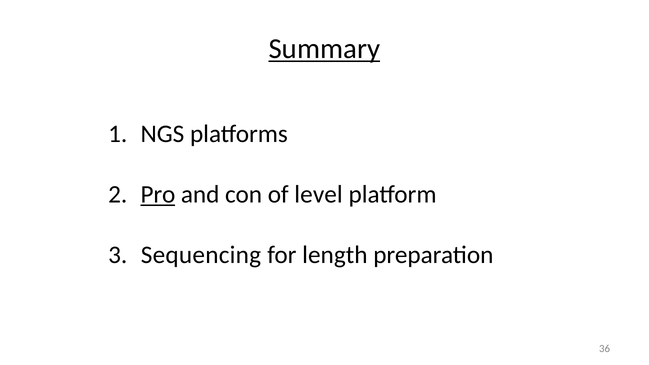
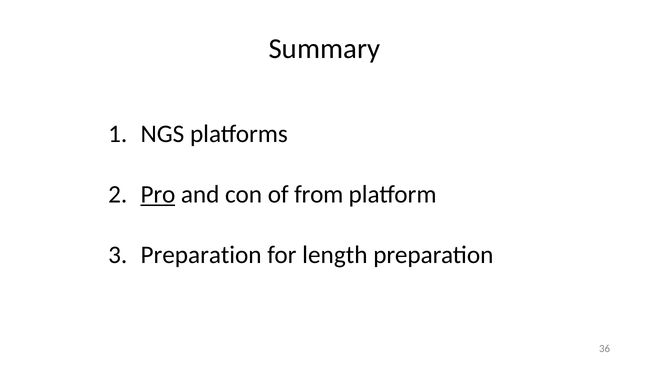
Summary underline: present -> none
level: level -> from
Sequencing at (201, 255): Sequencing -> Preparation
